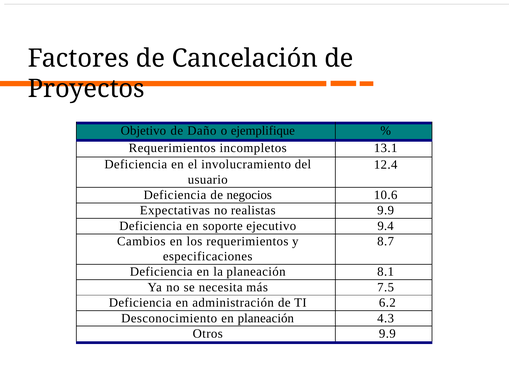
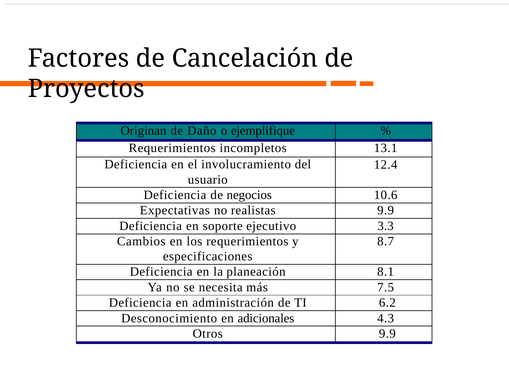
Objetivo: Objetivo -> Originan
9.4: 9.4 -> 3.3
en planeación: planeación -> adicionales
